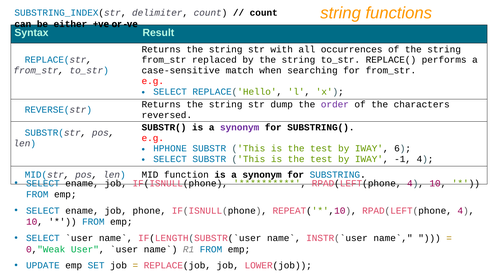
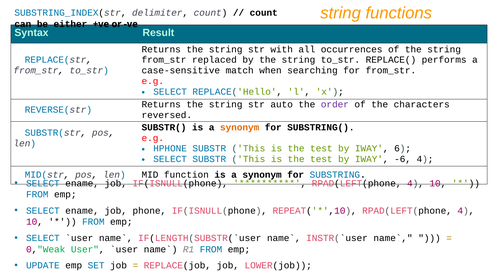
dump: dump -> auto
synonym at (240, 127) colour: purple -> orange
-1: -1 -> -6
